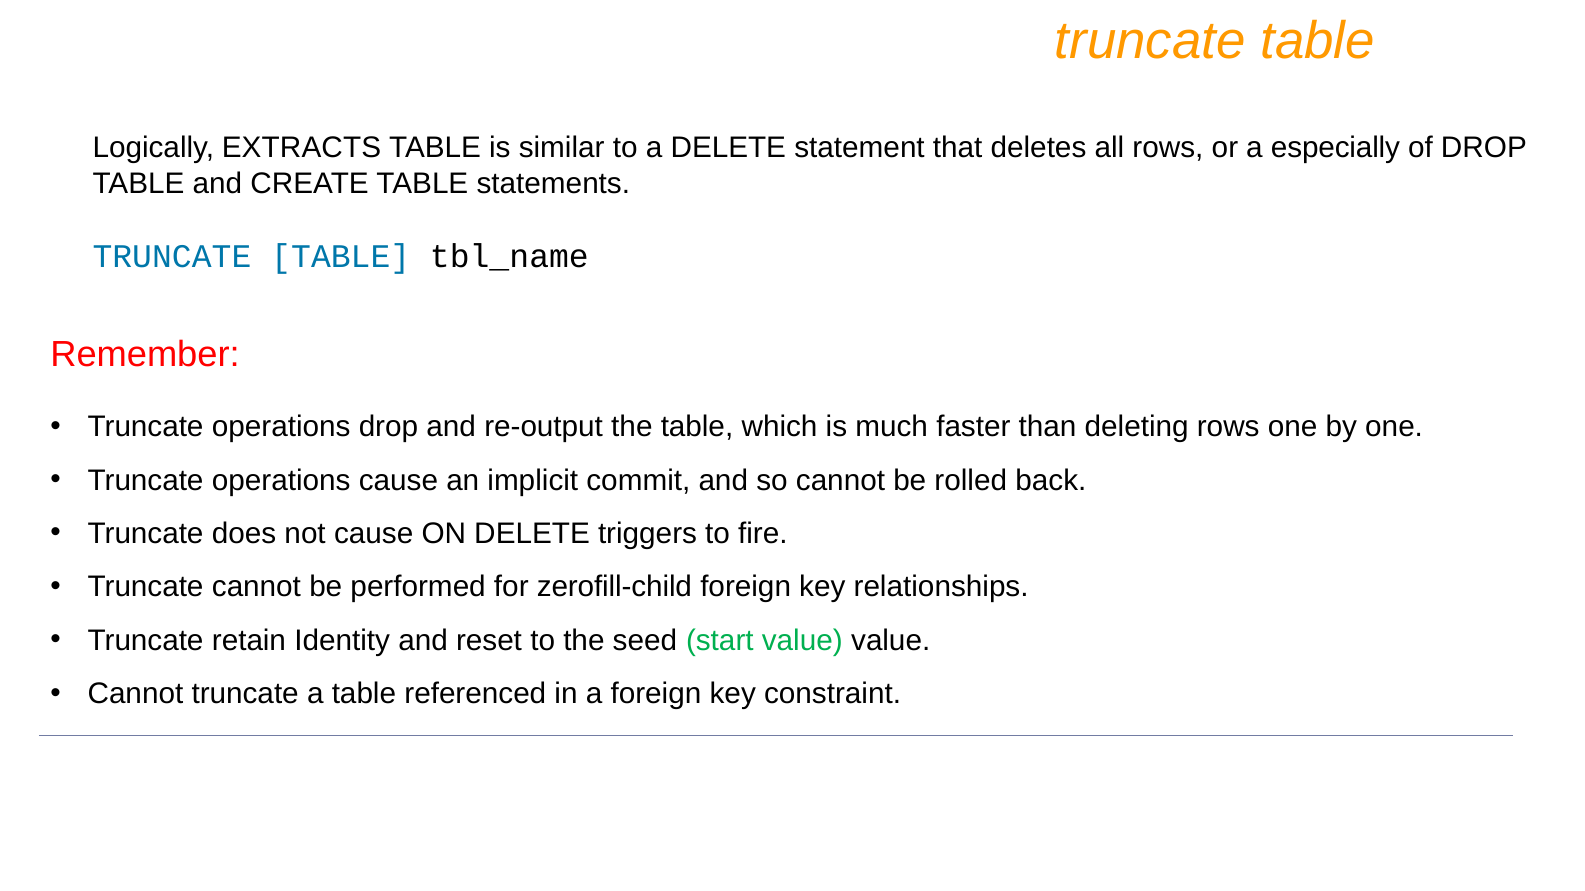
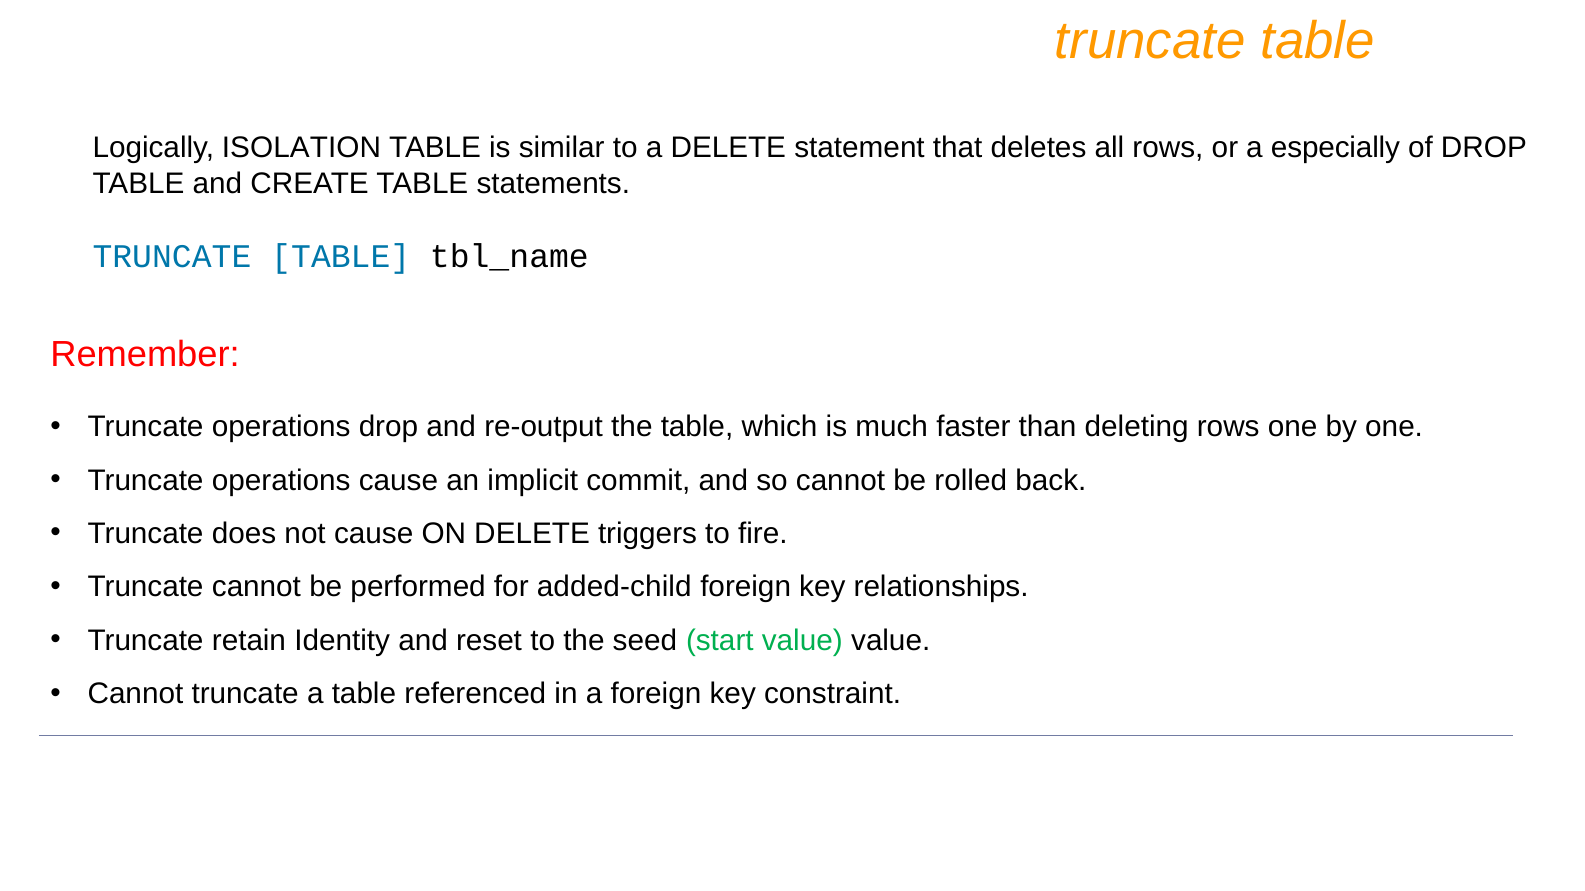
EXTRACTS: EXTRACTS -> ISOLATION
zerofill-child: zerofill-child -> added-child
